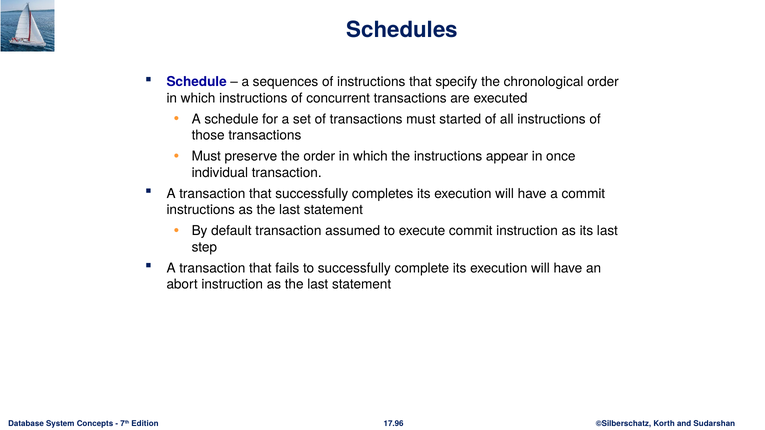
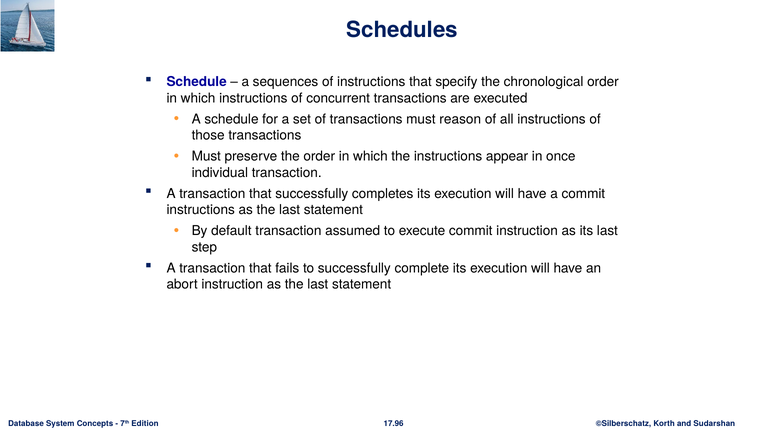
started: started -> reason
